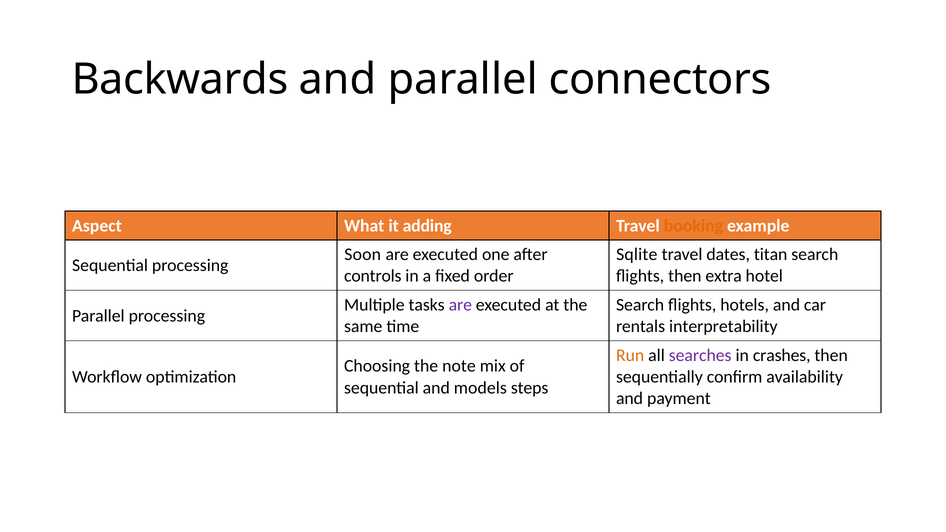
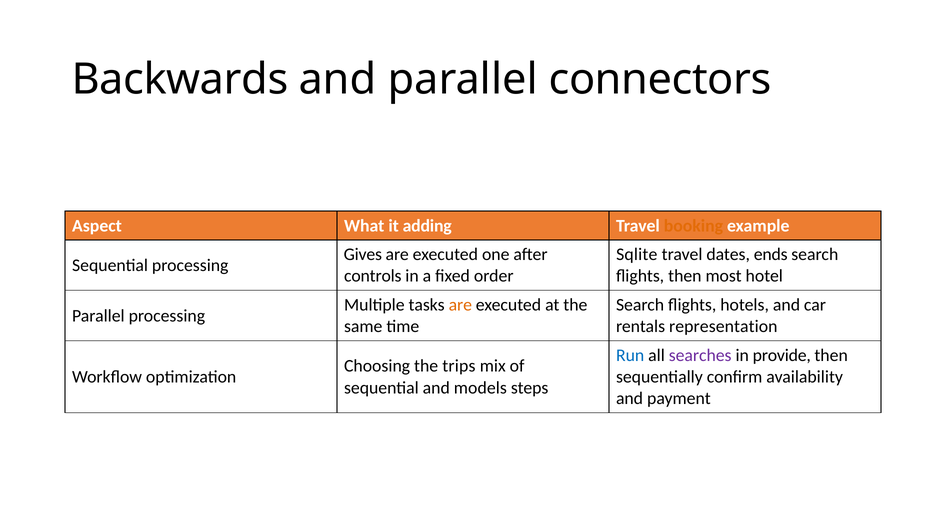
Soon: Soon -> Gives
titan: titan -> ends
extra: extra -> most
are at (460, 305) colour: purple -> orange
interpretability: interpretability -> representation
Run colour: orange -> blue
crashes: crashes -> provide
note: note -> trips
